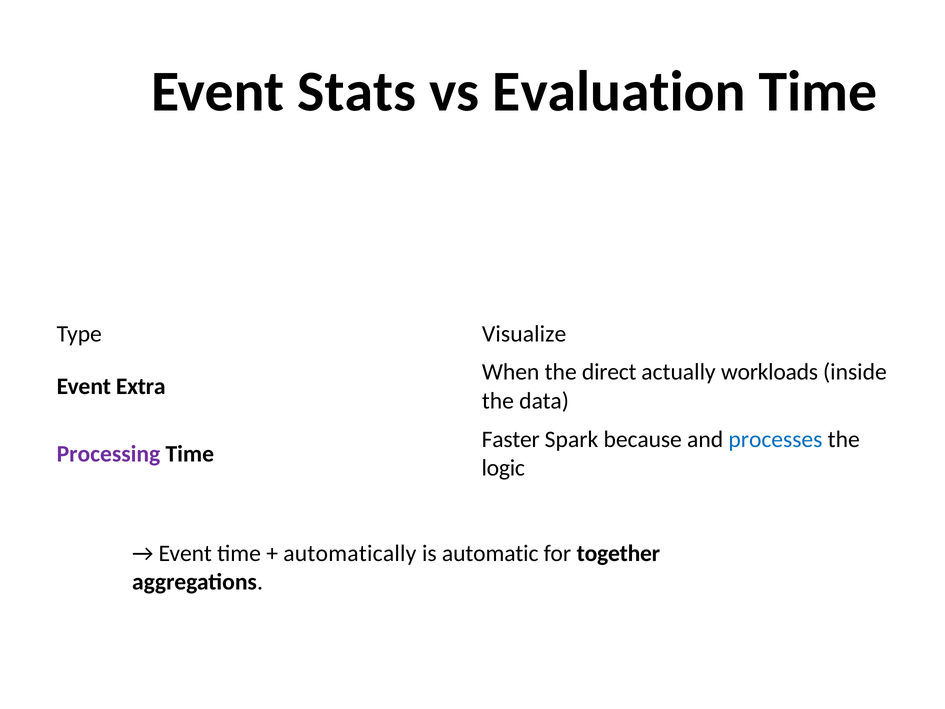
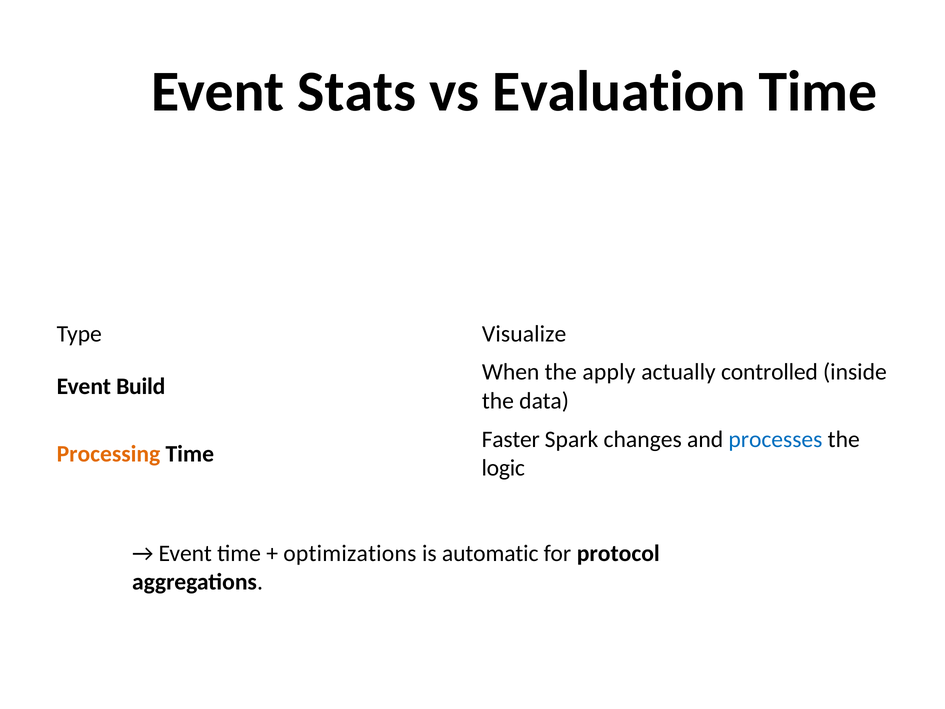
direct: direct -> apply
workloads: workloads -> controlled
Extra: Extra -> Build
because: because -> changes
Processing colour: purple -> orange
automatically: automatically -> optimizations
together: together -> protocol
